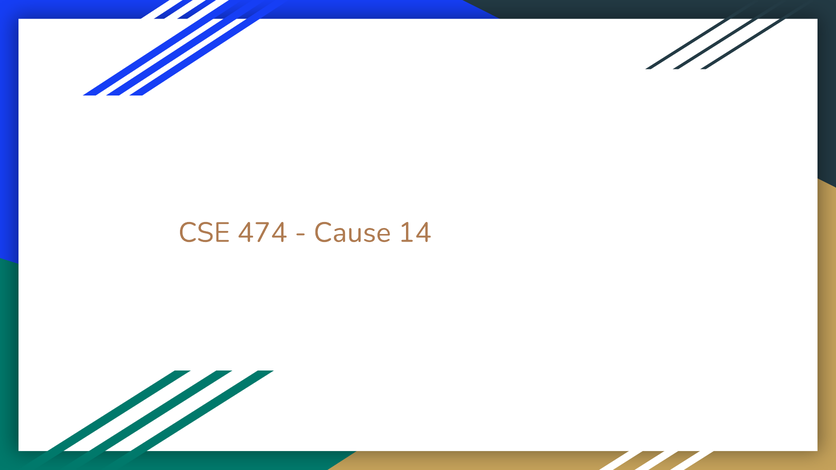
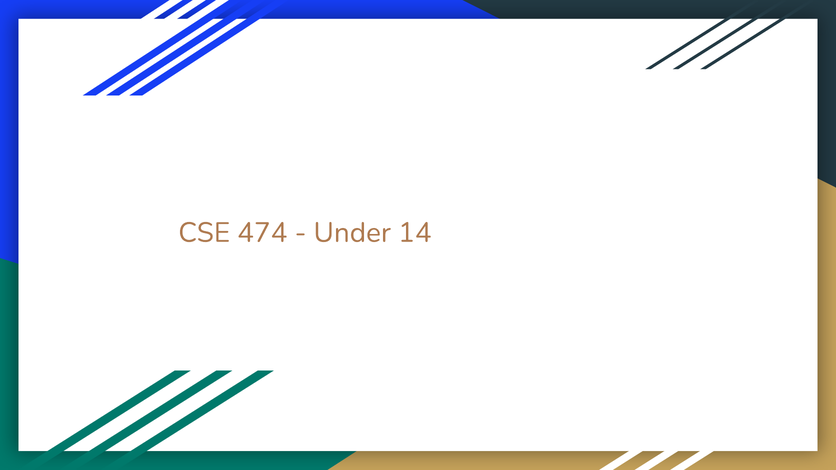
Cause: Cause -> Under
